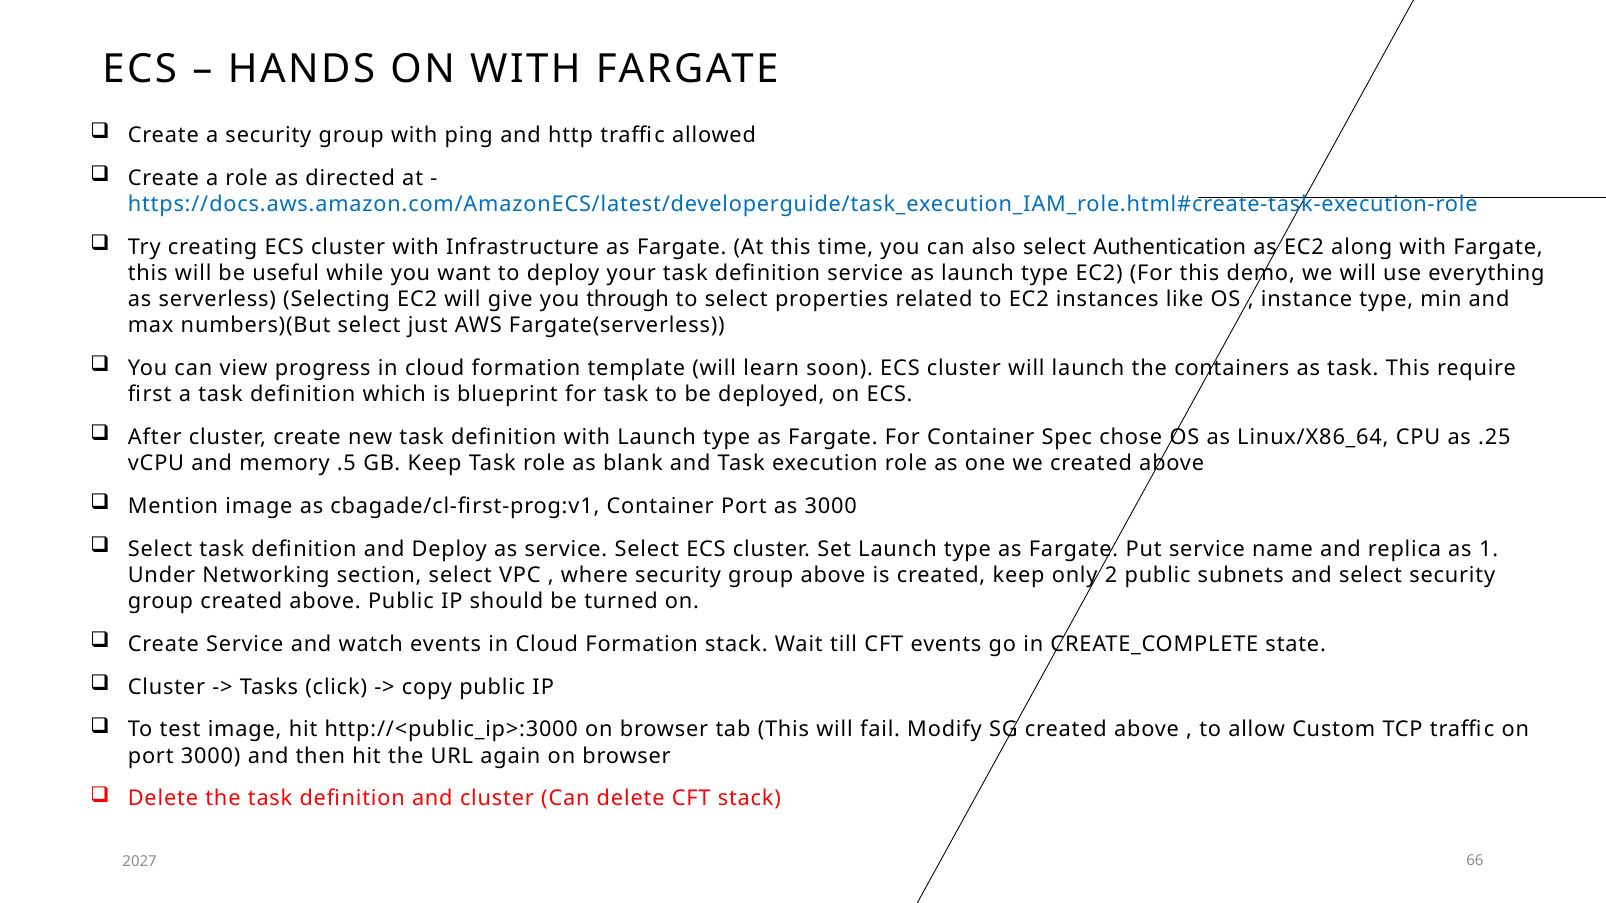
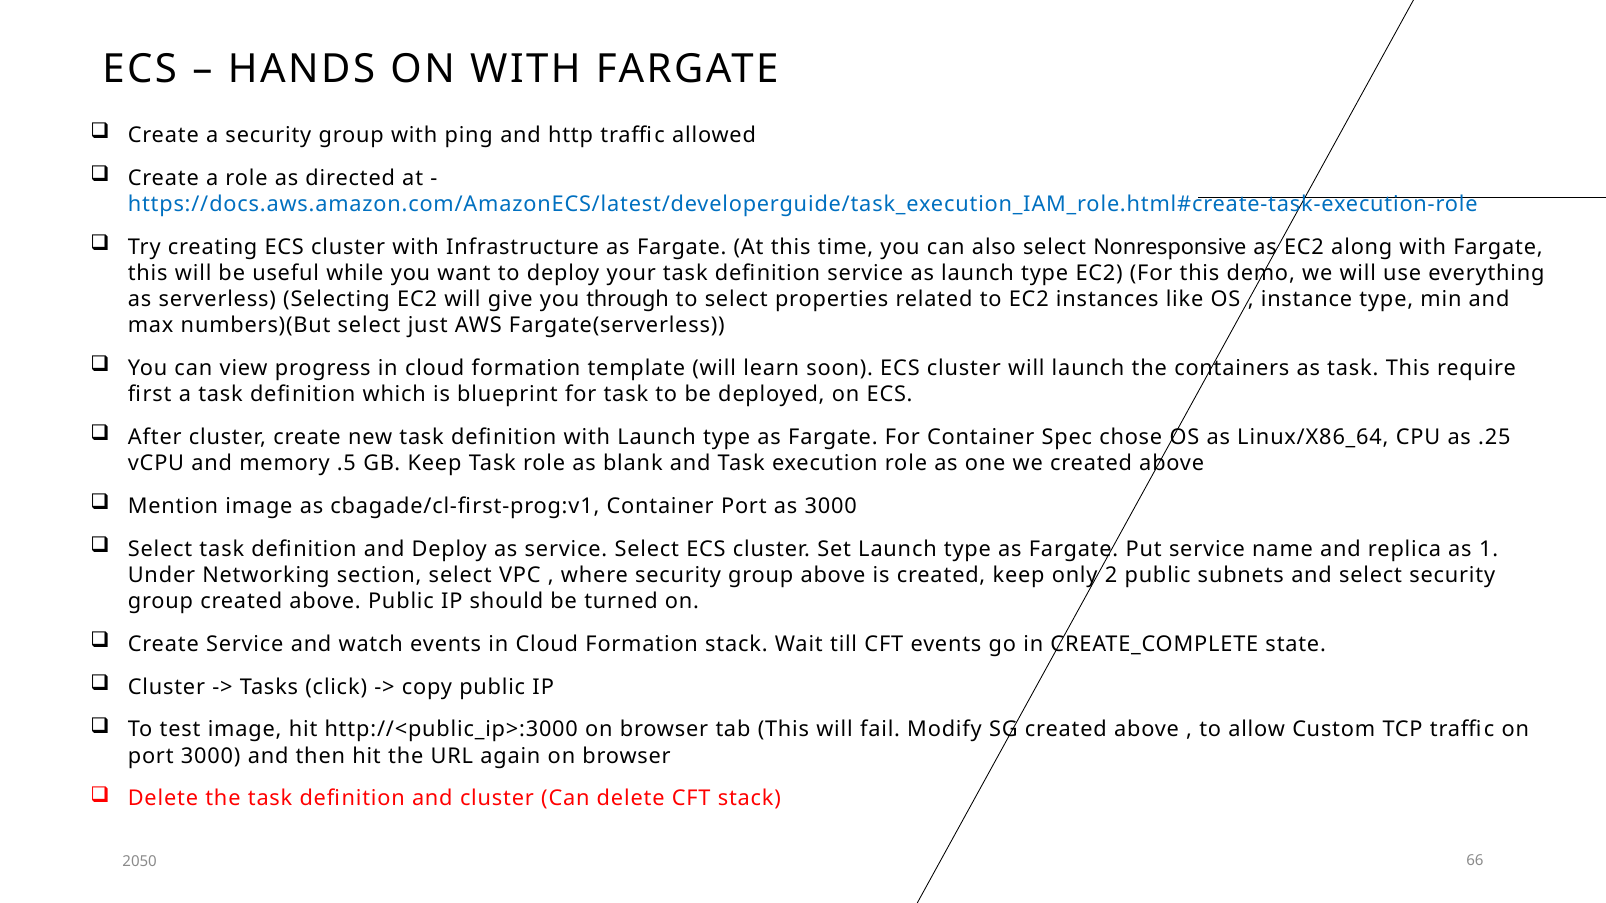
Authentication: Authentication -> Nonresponsive
2027: 2027 -> 2050
